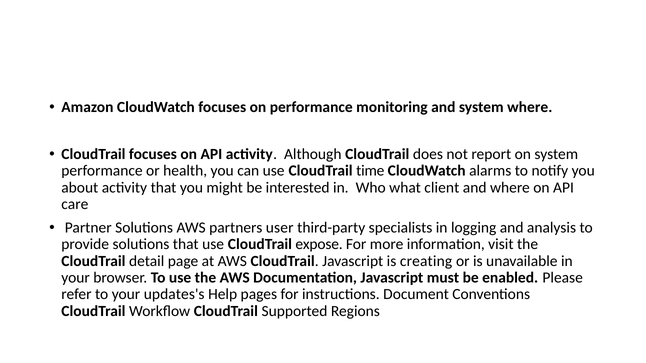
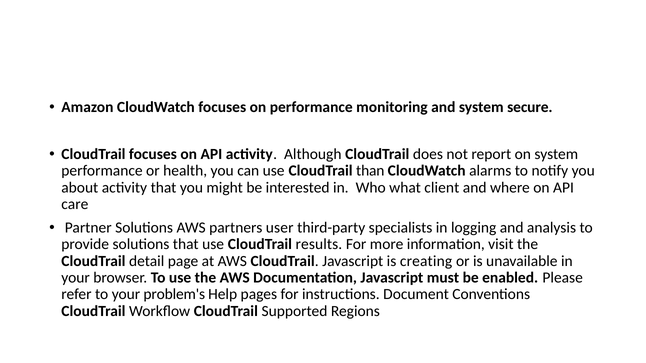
system where: where -> secure
time: time -> than
expose: expose -> results
updates's: updates's -> problem's
